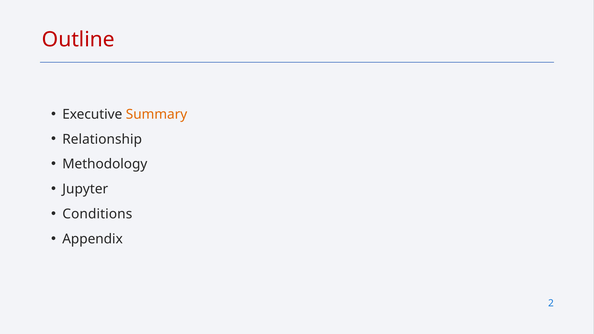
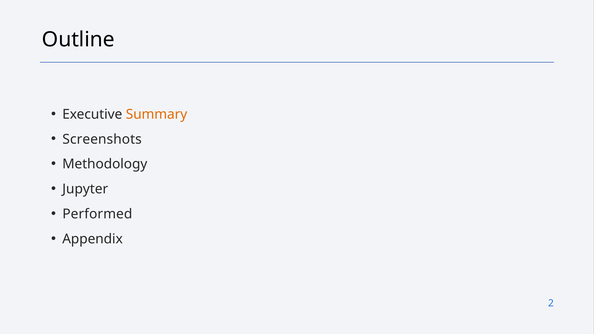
Outline colour: red -> black
Relationship: Relationship -> Screenshots
Conditions: Conditions -> Performed
